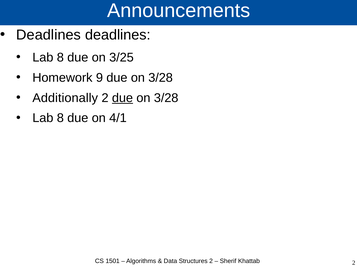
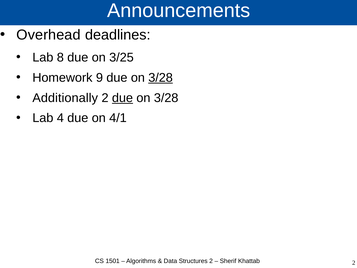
Deadlines at (49, 35): Deadlines -> Overhead
3/28 at (161, 78) underline: none -> present
8 at (60, 118): 8 -> 4
